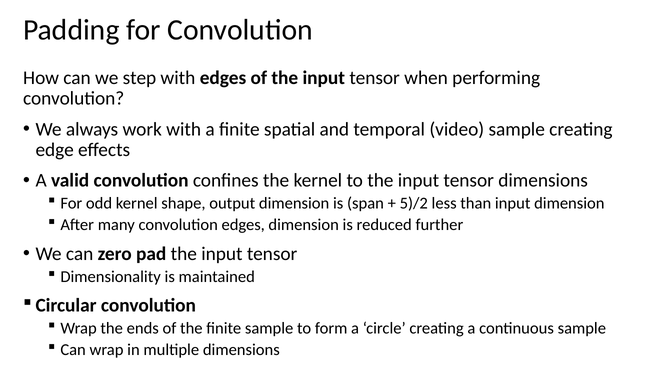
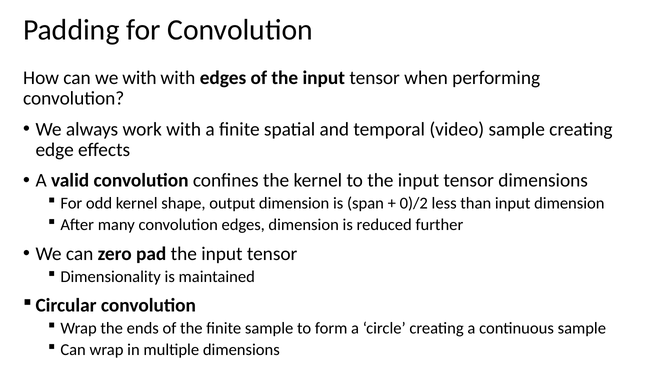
we step: step -> with
5)/2: 5)/2 -> 0)/2
